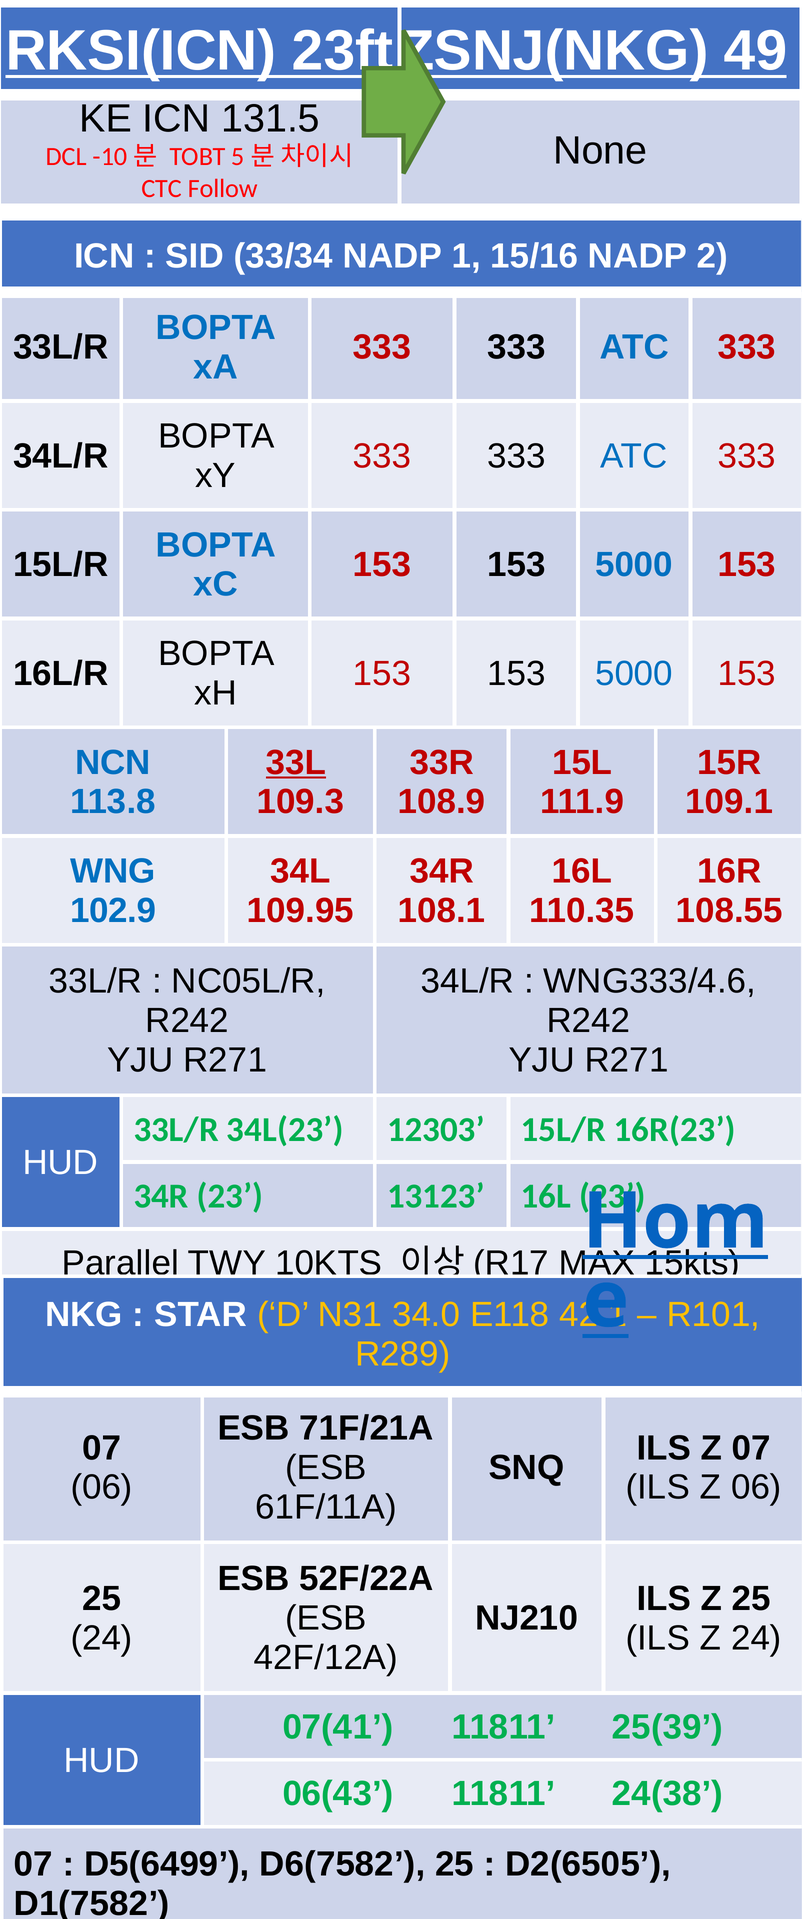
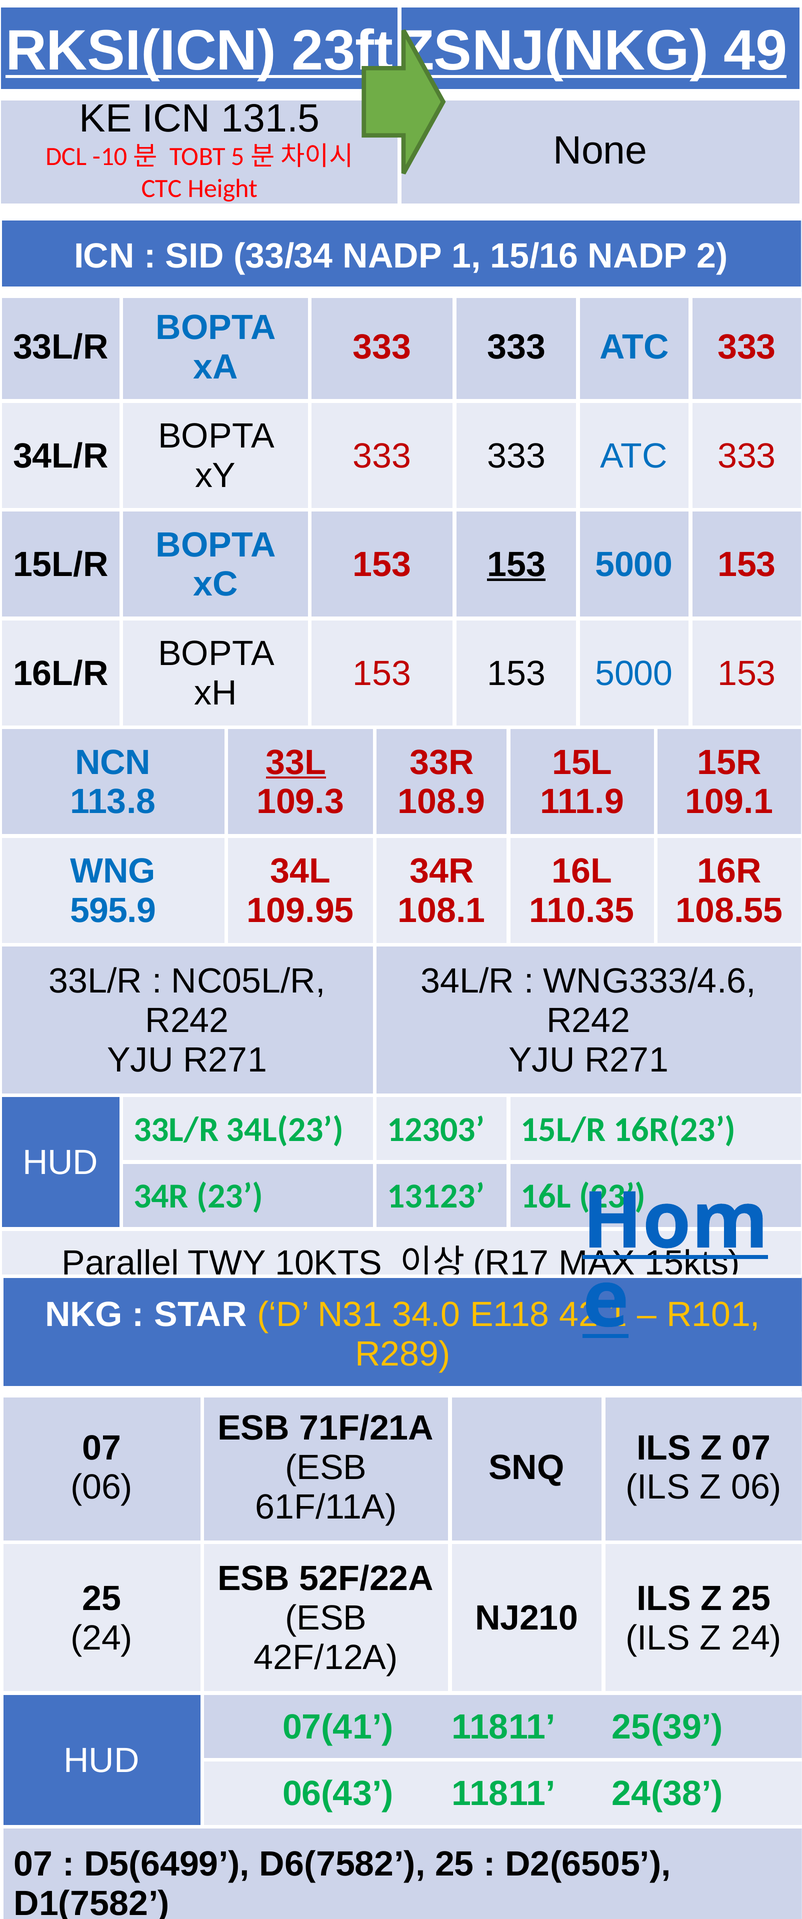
CTC Follow: Follow -> Height
153 at (516, 565) underline: none -> present
102.9: 102.9 -> 595.9
